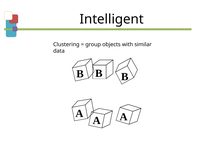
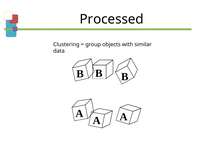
Intelligent: Intelligent -> Processed
